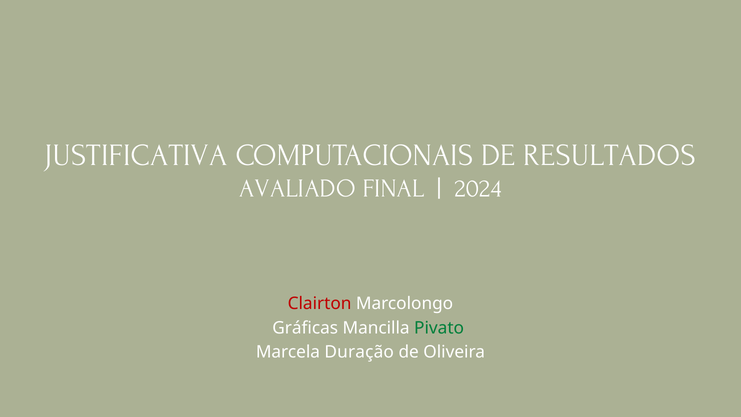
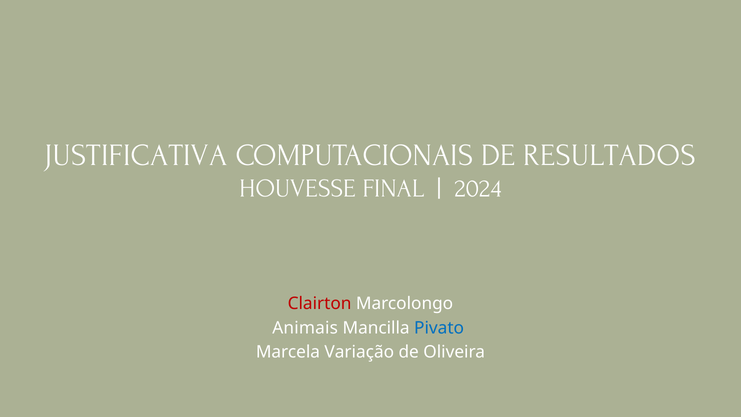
AVALIADO: AVALIADO -> HOUVESSE
Gráficas: Gráficas -> Animais
Pivato colour: green -> blue
Duração: Duração -> Variação
